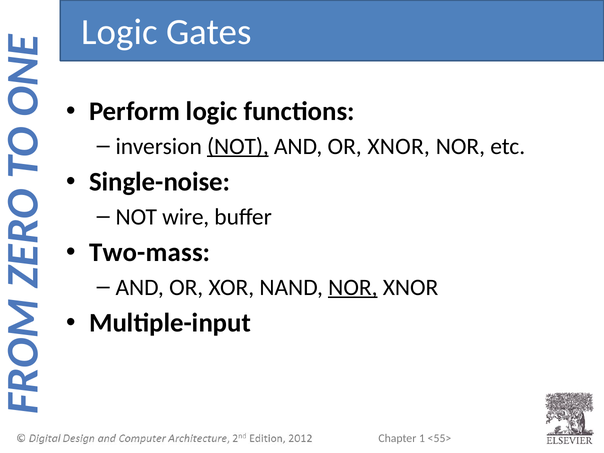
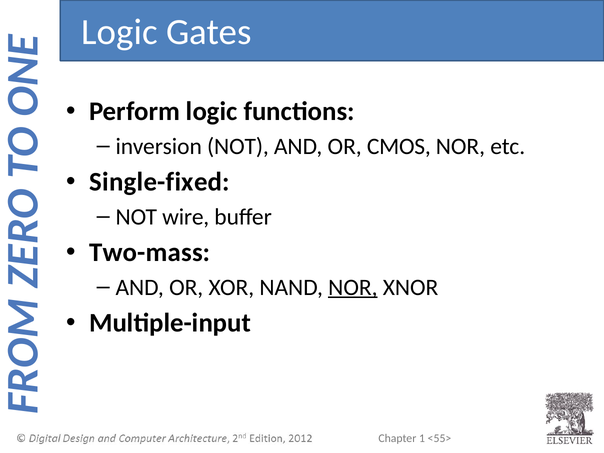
NOT at (238, 146) underline: present -> none
OR XNOR: XNOR -> CMOS
Single-noise: Single-noise -> Single-fixed
